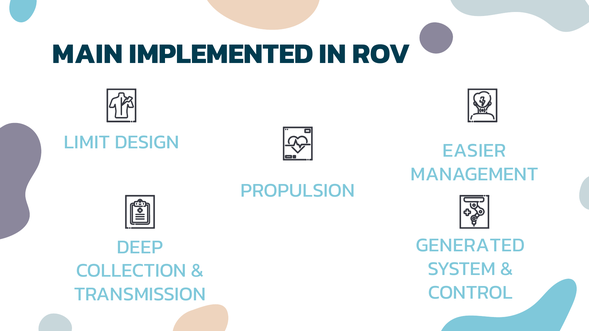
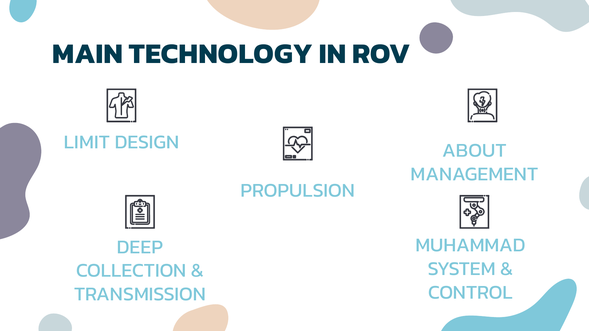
IMPLEMENTED: IMPLEMENTED -> TECHNOLOGY
EASIER: EASIER -> ABOUT
GENERATED: GENERATED -> MUHAMMAD
